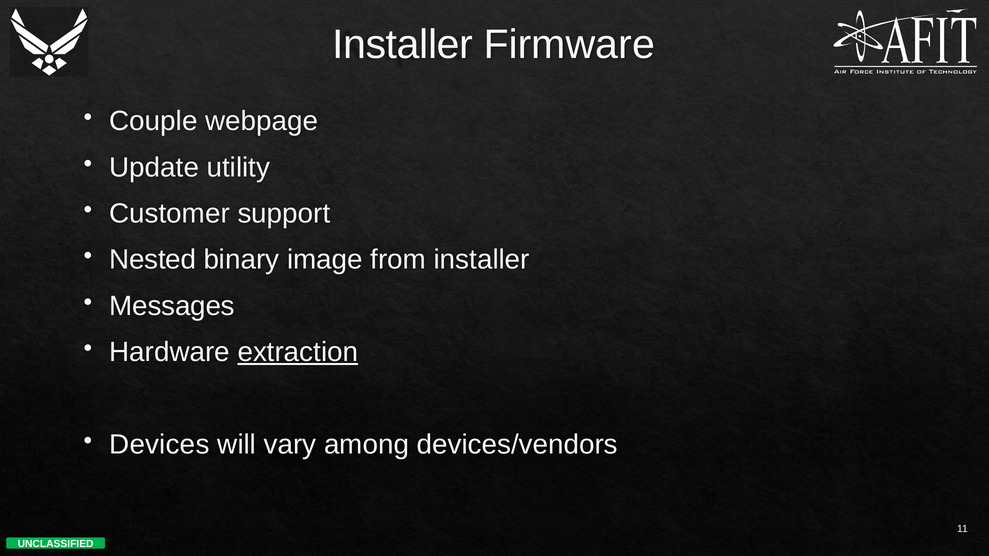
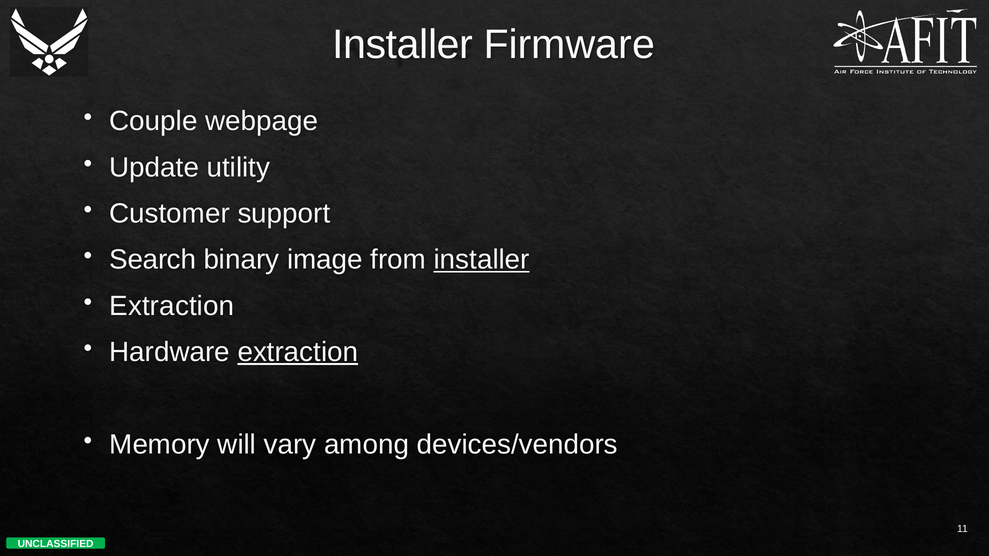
Nested: Nested -> Search
installer at (482, 260) underline: none -> present
Messages at (172, 306): Messages -> Extraction
Devices: Devices -> Memory
